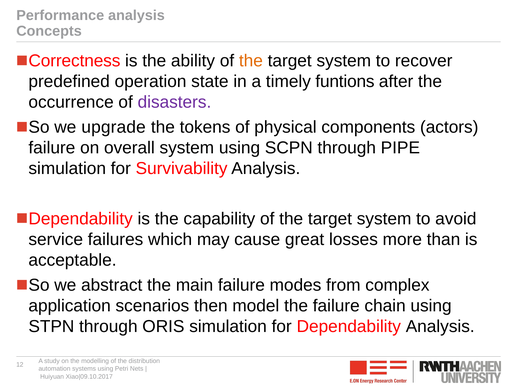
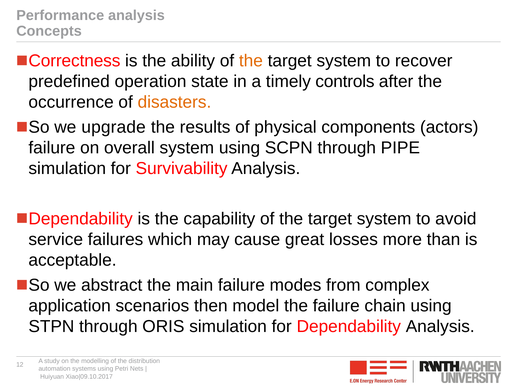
funtions: funtions -> controls
disasters colour: purple -> orange
tokens: tokens -> results
